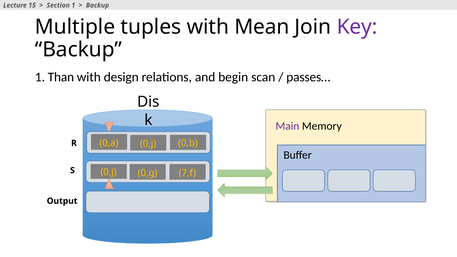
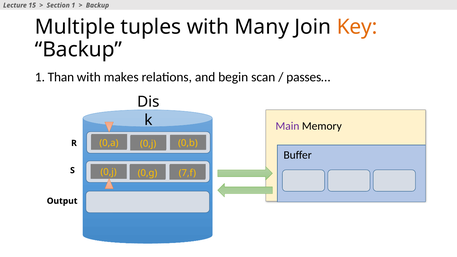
Mean: Mean -> Many
Key colour: purple -> orange
design: design -> makes
